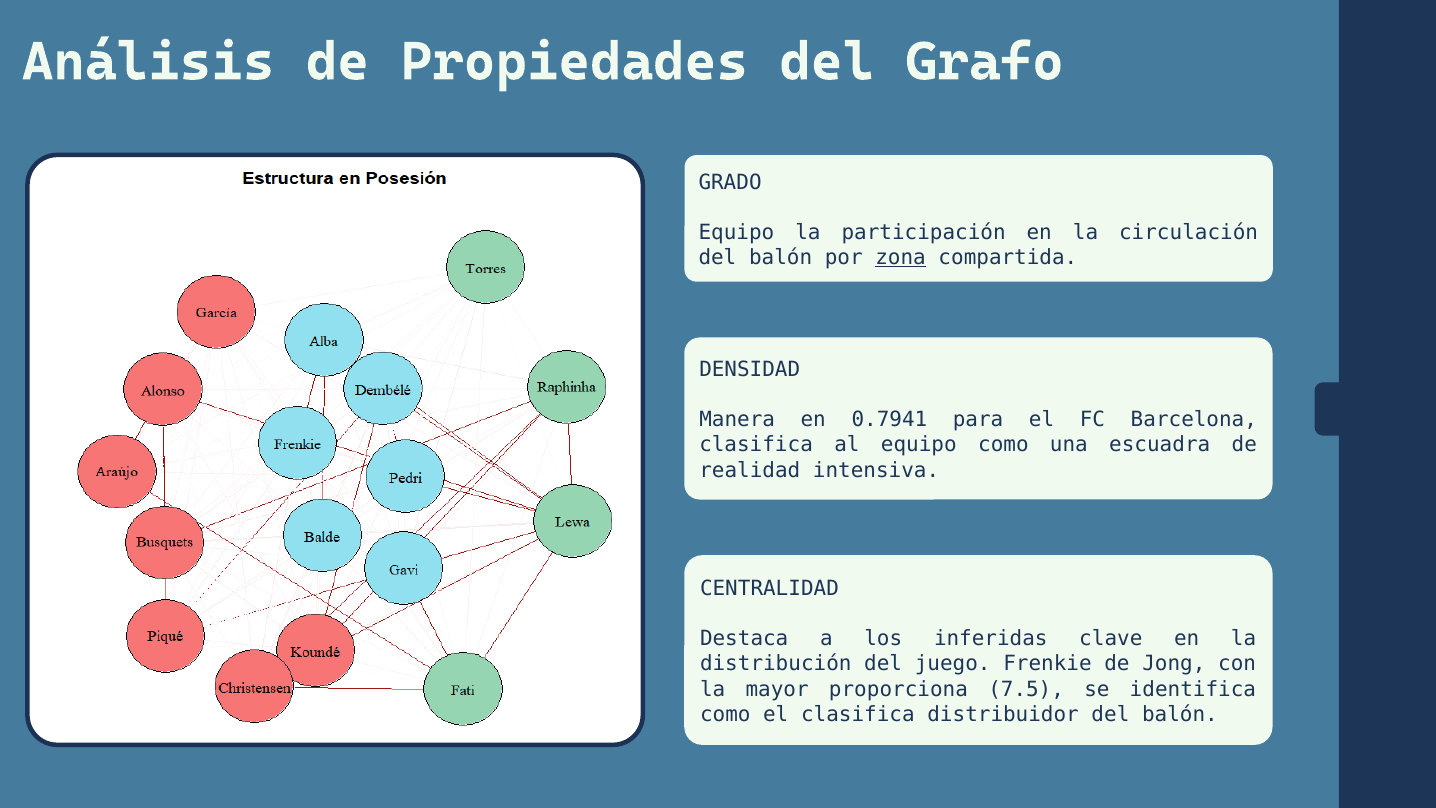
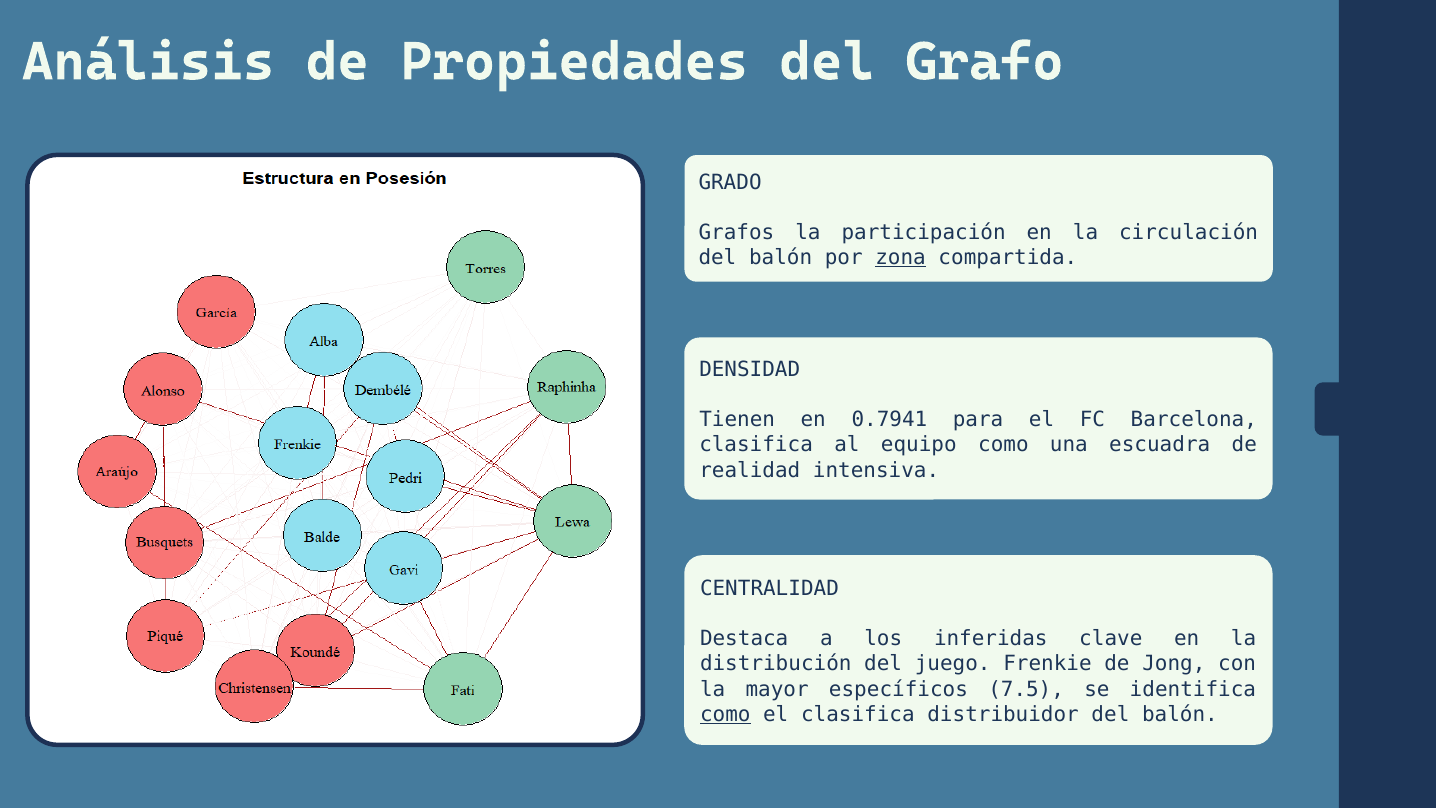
Equipo at (736, 232): Equipo -> Grafos
Manera: Manera -> Tienen
proporciona: proporciona -> específicos
como at (725, 714) underline: none -> present
